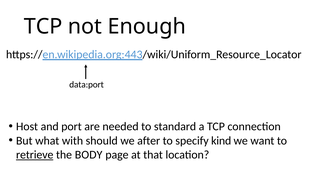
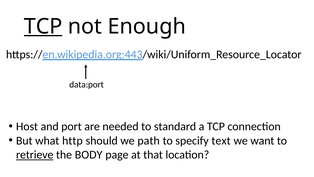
TCP at (43, 26) underline: none -> present
with: with -> http
after: after -> path
kind: kind -> text
